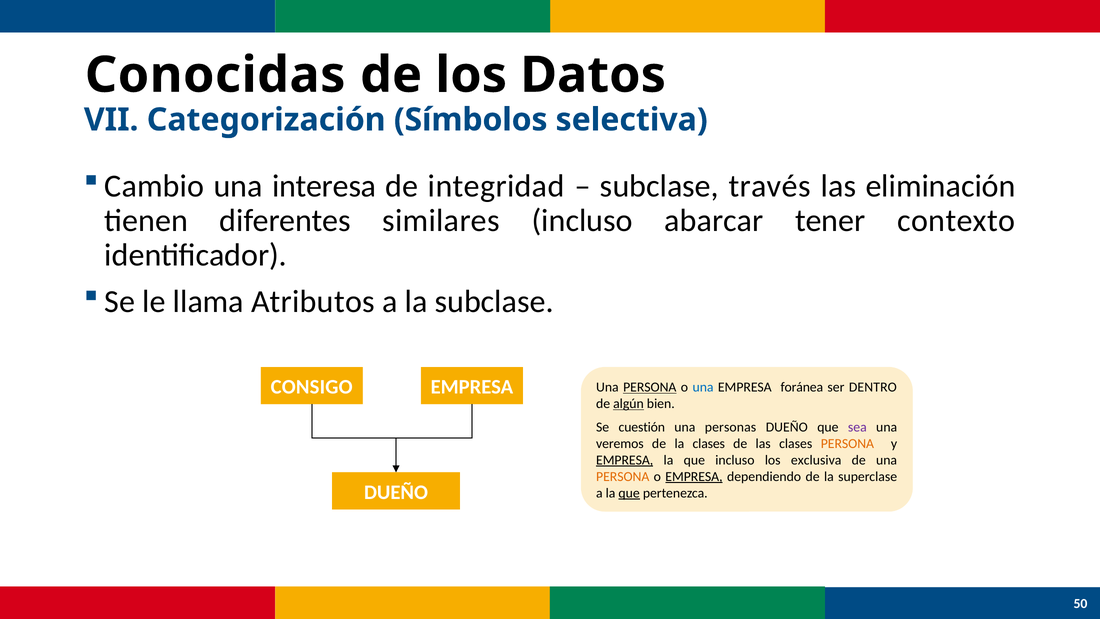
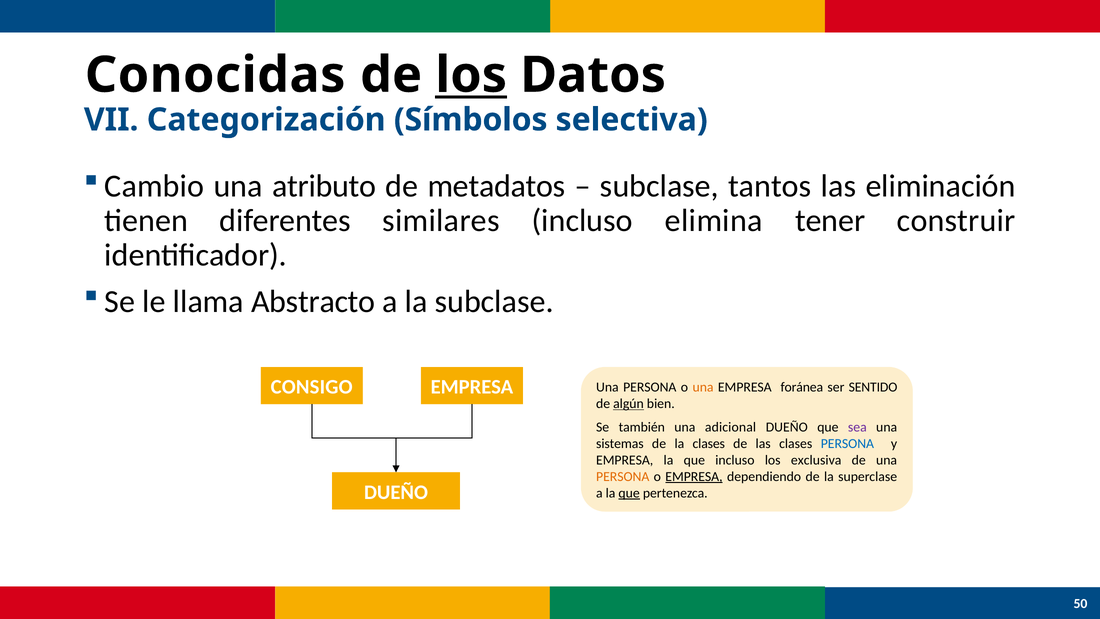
los at (471, 75) underline: none -> present
interesa: interesa -> atributo
integridad: integridad -> metadatos
través: través -> tantos
abarcar: abarcar -> elimina
contexto: contexto -> construir
Atributos: Atributos -> Abstracto
PERSONA at (650, 387) underline: present -> none
una at (703, 387) colour: blue -> orange
DENTRO: DENTRO -> SENTIDO
cuestión: cuestión -> también
personas: personas -> adicional
veremos: veremos -> sistemas
PERSONA at (847, 443) colour: orange -> blue
EMPRESA at (625, 460) underline: present -> none
